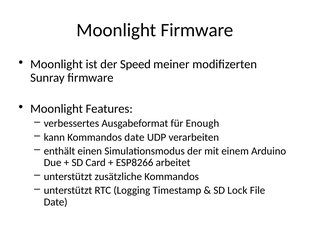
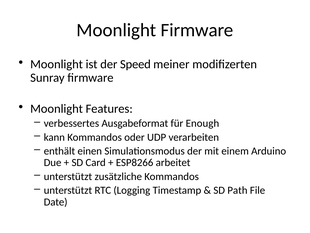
Kommandos date: date -> oder
Lock: Lock -> Path
